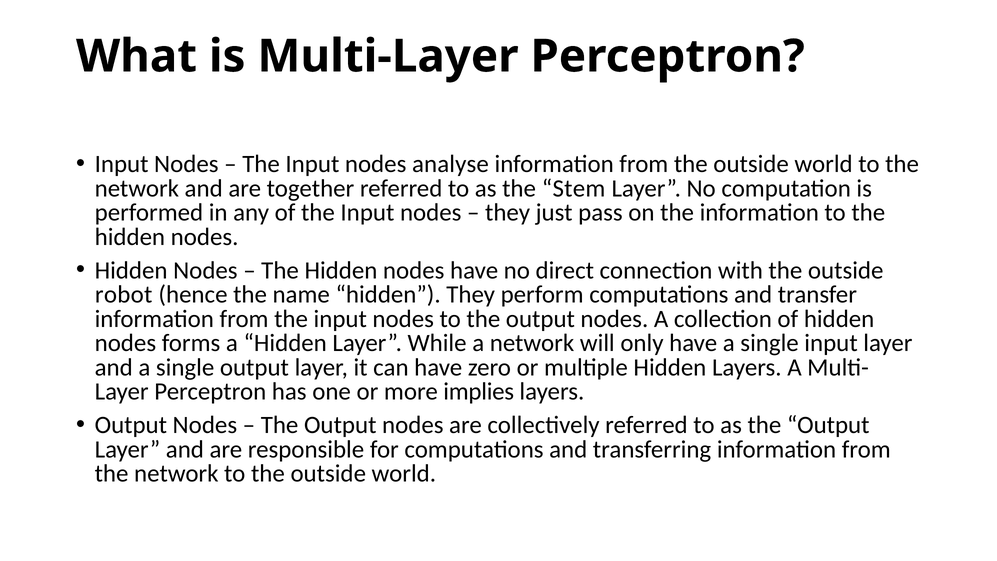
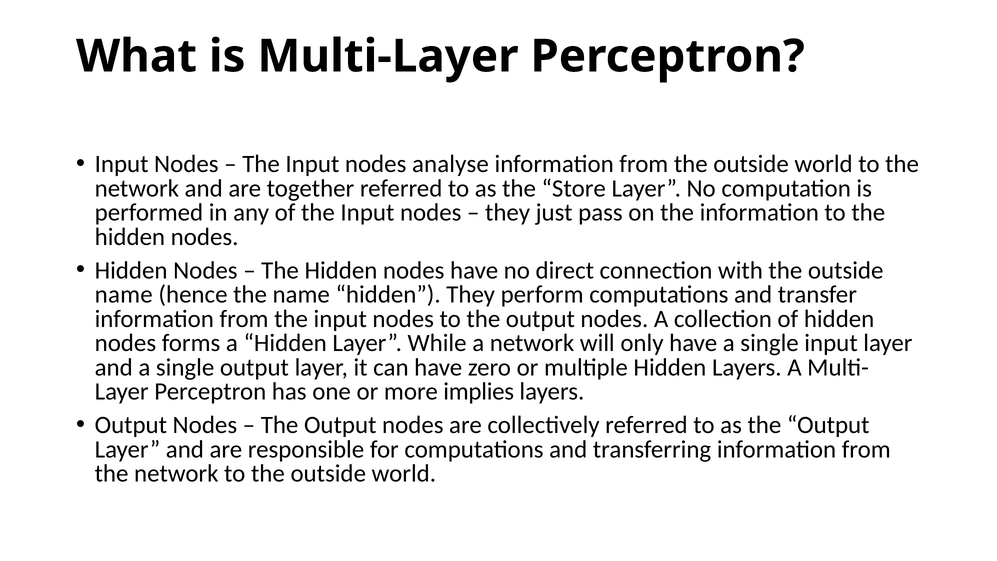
Stem: Stem -> Store
robot at (124, 295): robot -> name
